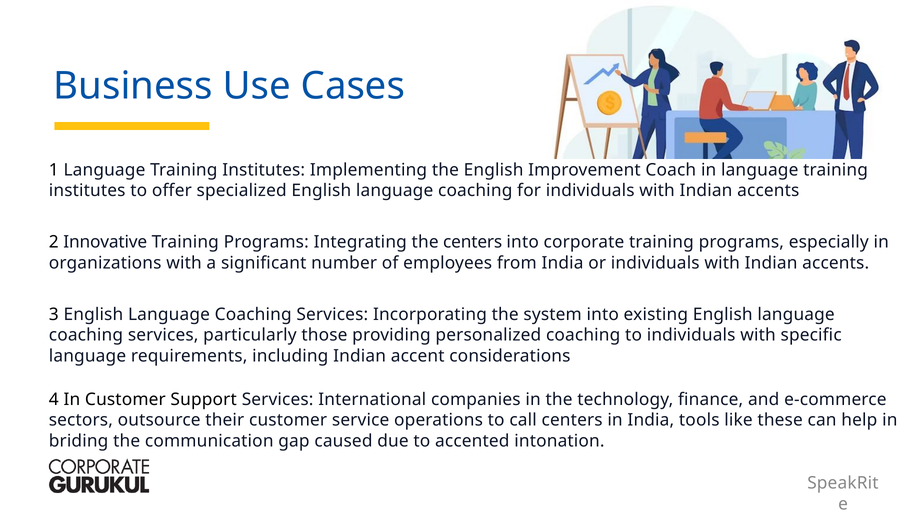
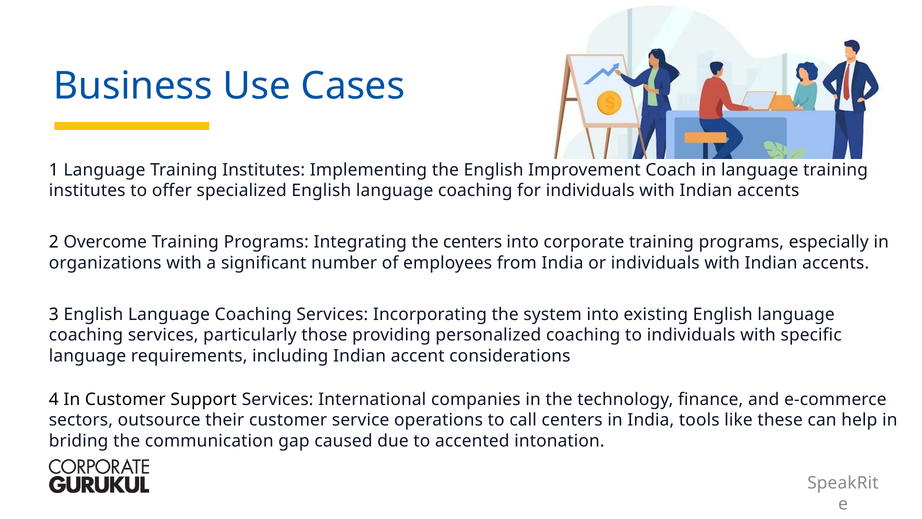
Innovative: Innovative -> Overcome
